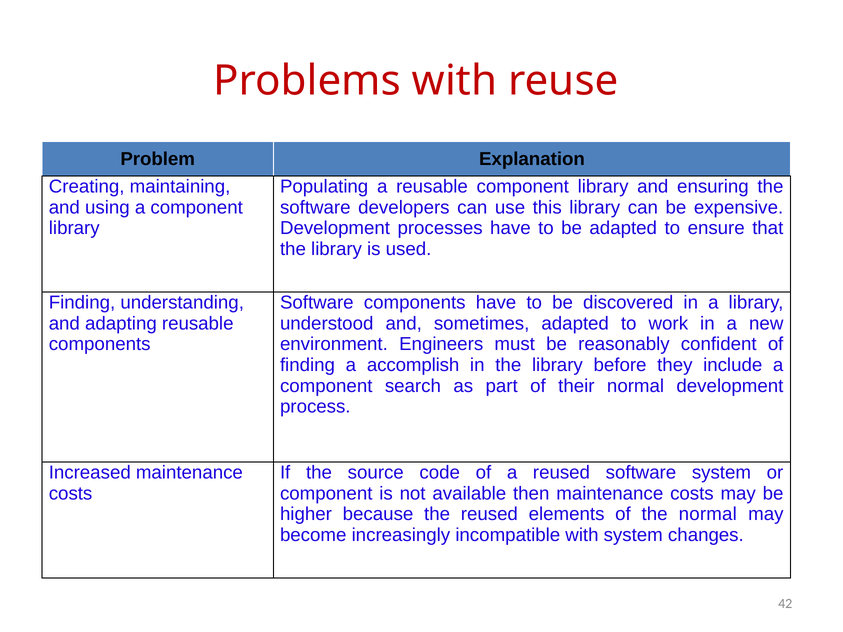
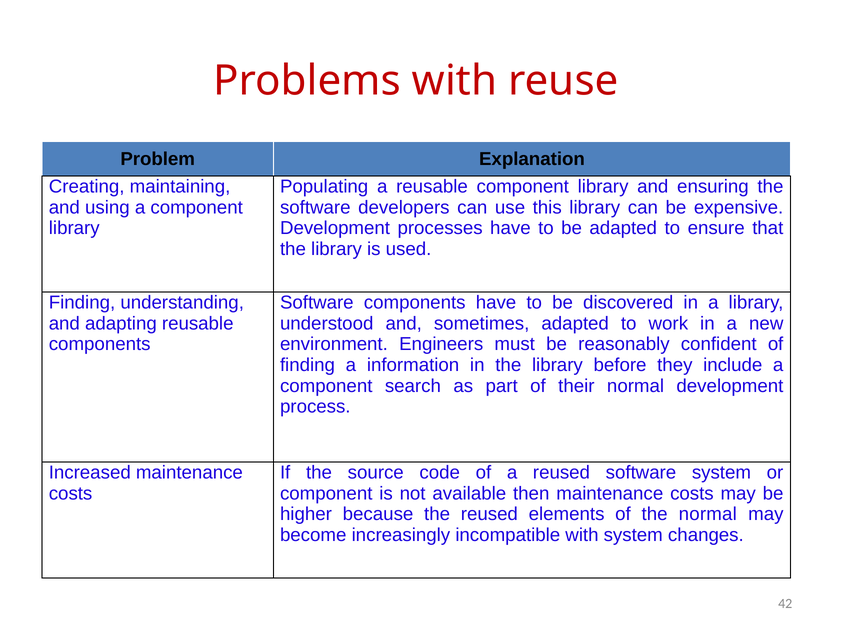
accomplish: accomplish -> information
